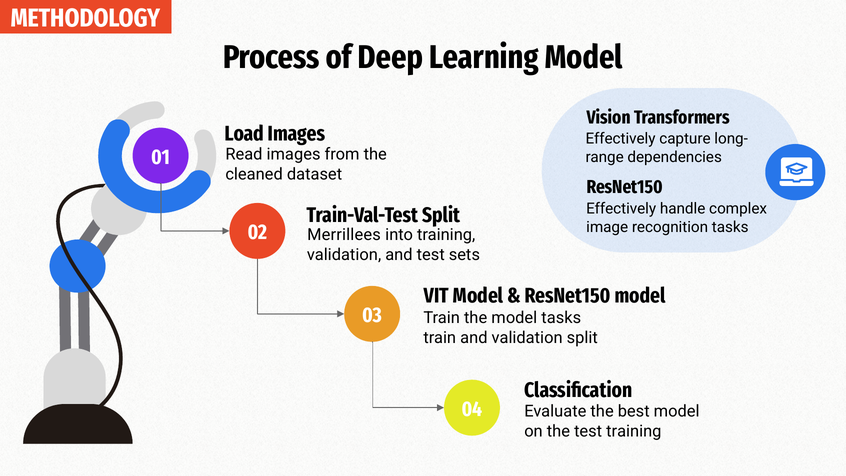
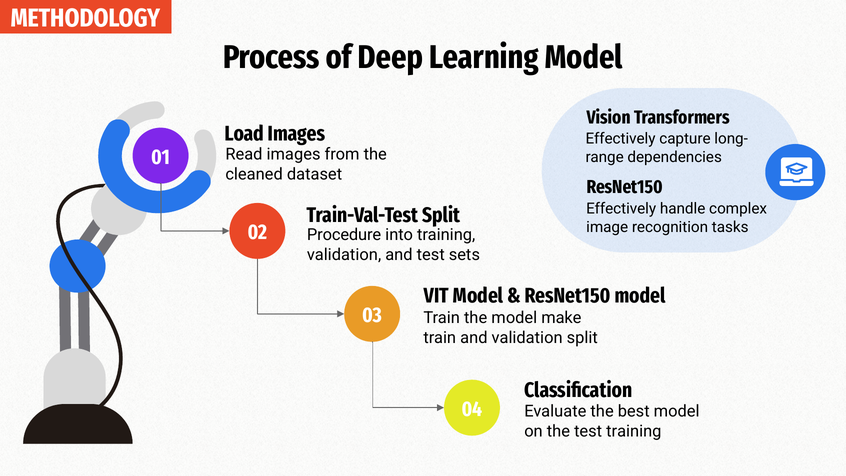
Merrillees: Merrillees -> Procedure
model tasks: tasks -> make
